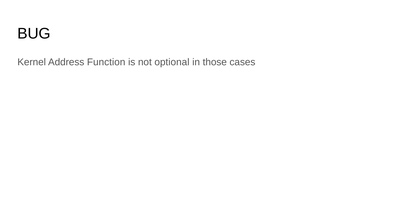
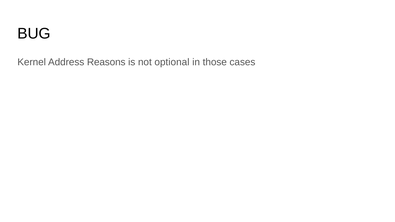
Function: Function -> Reasons
